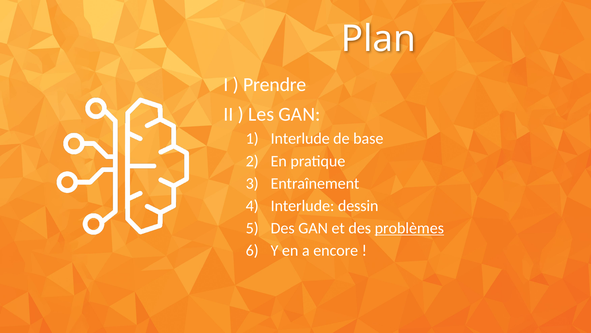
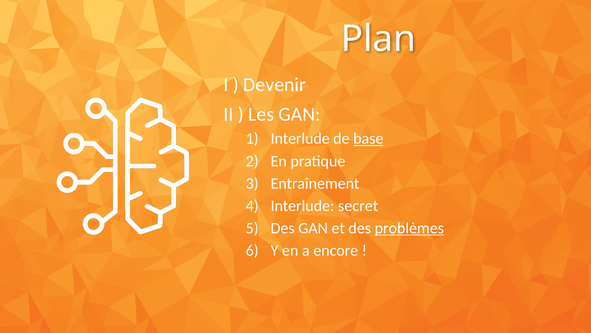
Prendre: Prendre -> Devenir
base underline: none -> present
dessin: dessin -> secret
